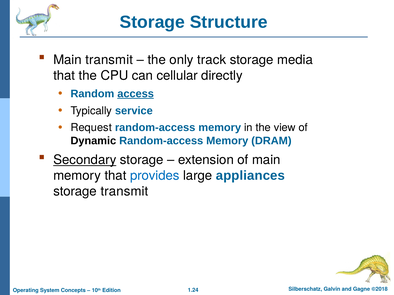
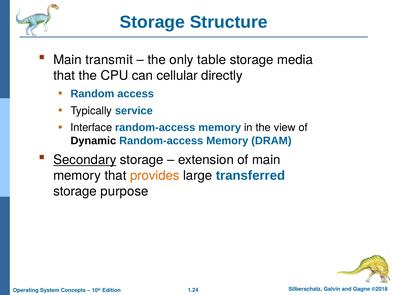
track: track -> table
access underline: present -> none
Request: Request -> Interface
provides colour: blue -> orange
appliances: appliances -> transferred
storage transmit: transmit -> purpose
